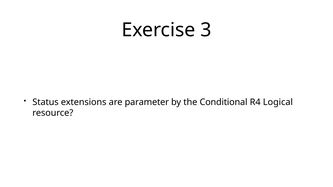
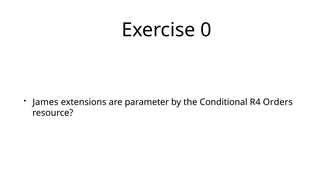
3: 3 -> 0
Status: Status -> James
Logical: Logical -> Orders
